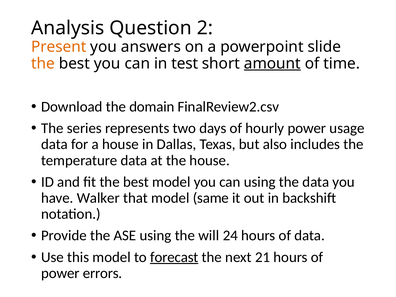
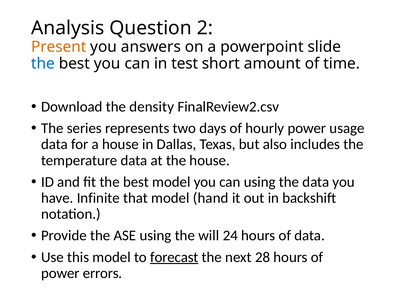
the at (43, 63) colour: orange -> blue
amount underline: present -> none
domain: domain -> density
Walker: Walker -> Infinite
same: same -> hand
21: 21 -> 28
